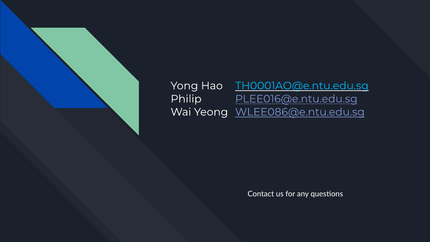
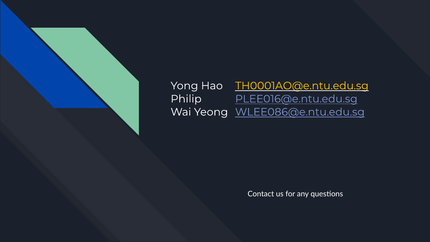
TH0001AO@e.ntu.edu.sg colour: light blue -> yellow
